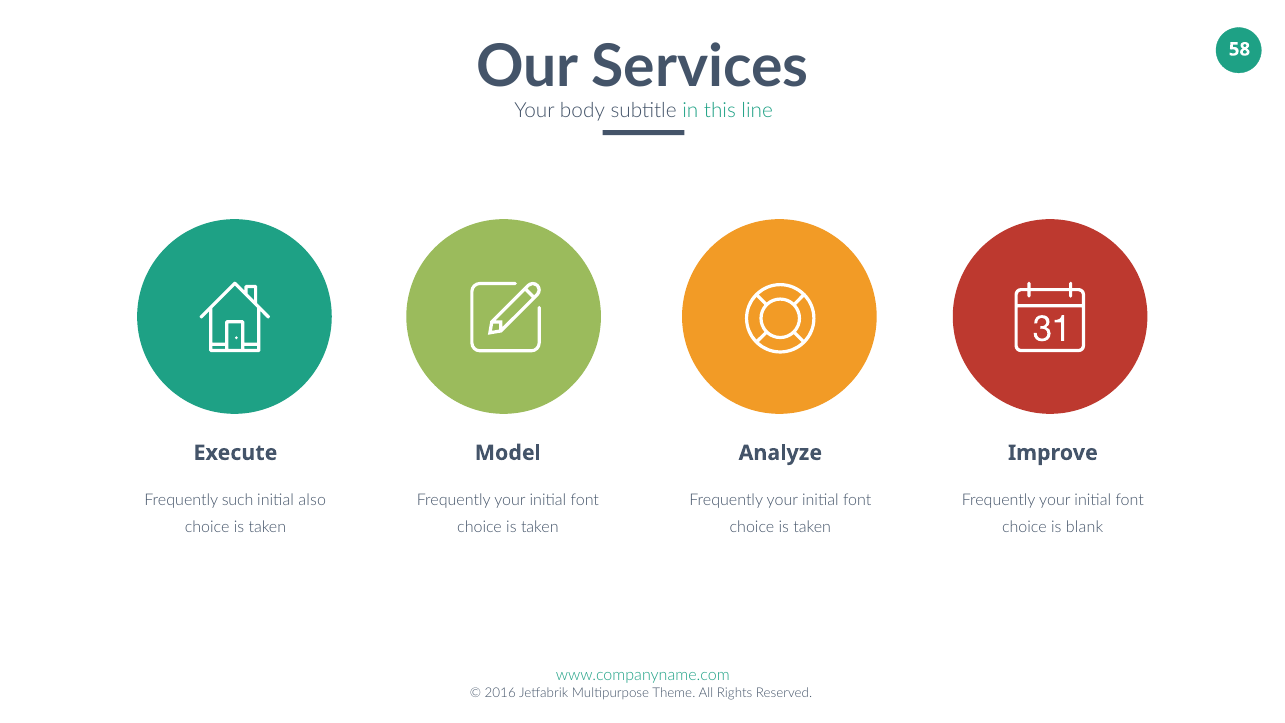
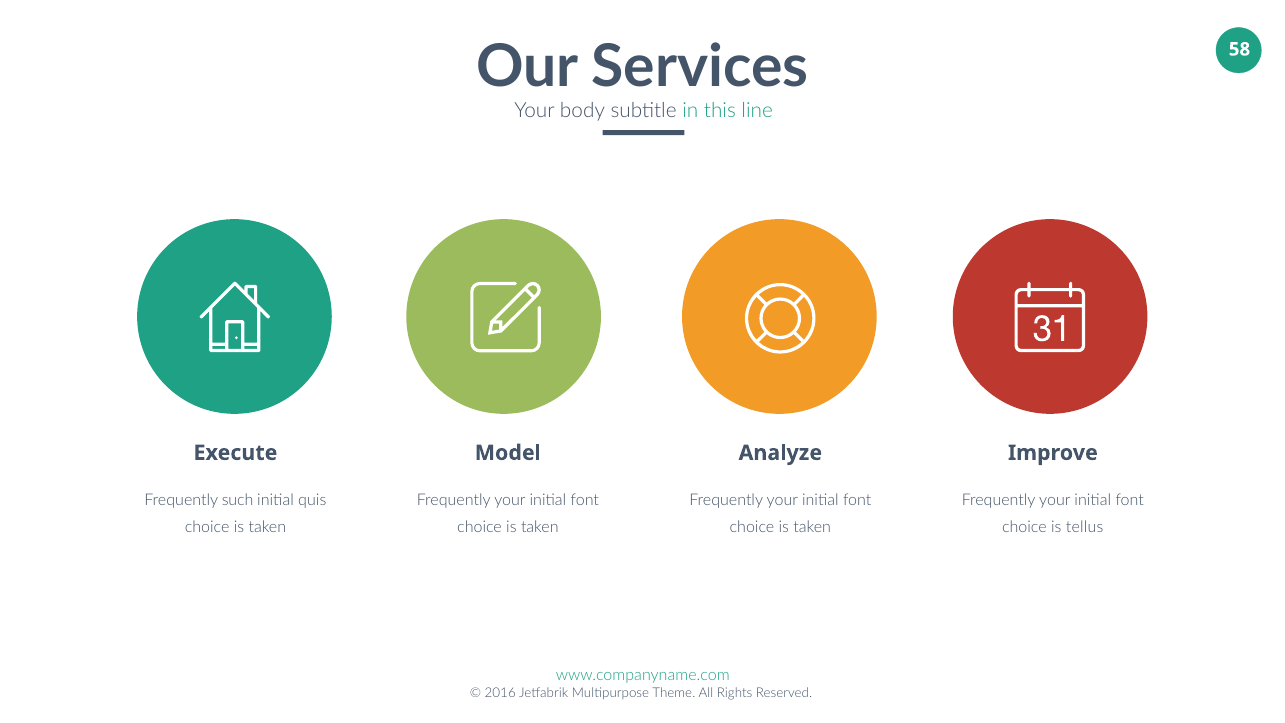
also: also -> quis
blank: blank -> tellus
